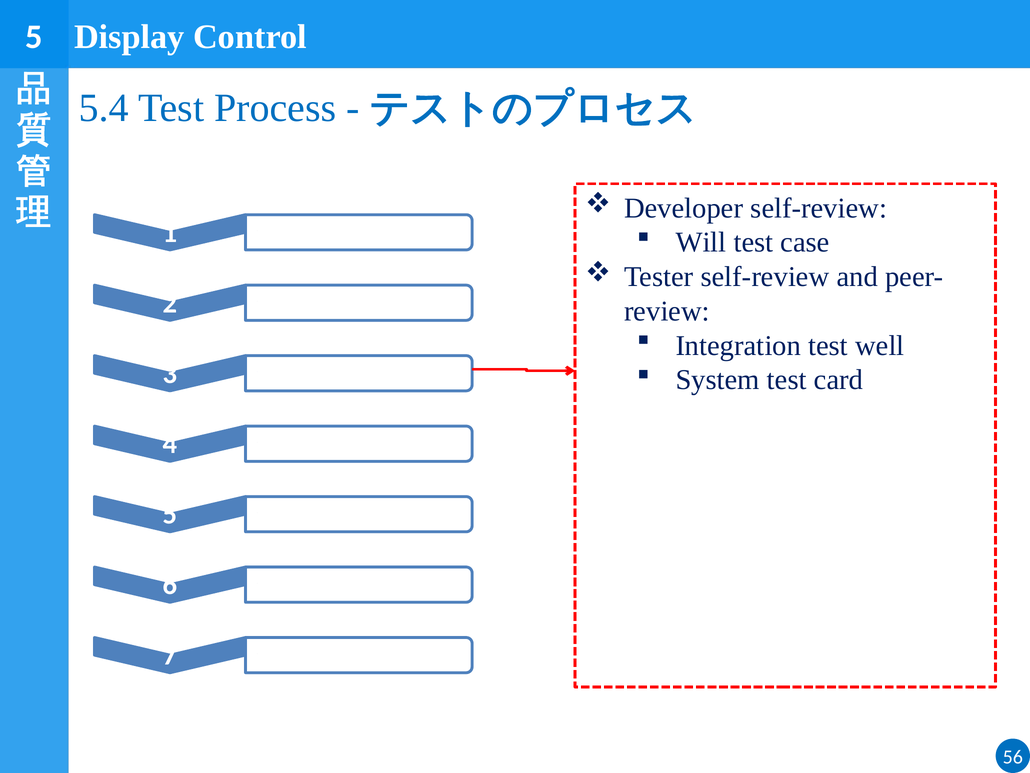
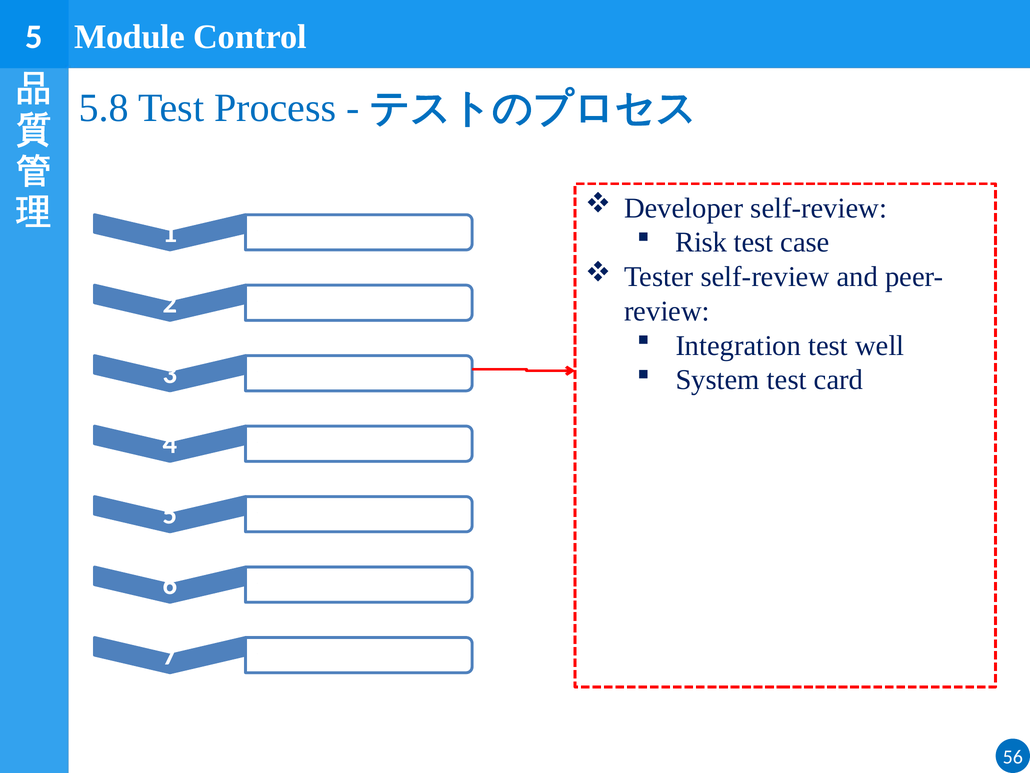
Display: Display -> Module
5.4: 5.4 -> 5.8
Will: Will -> Risk
